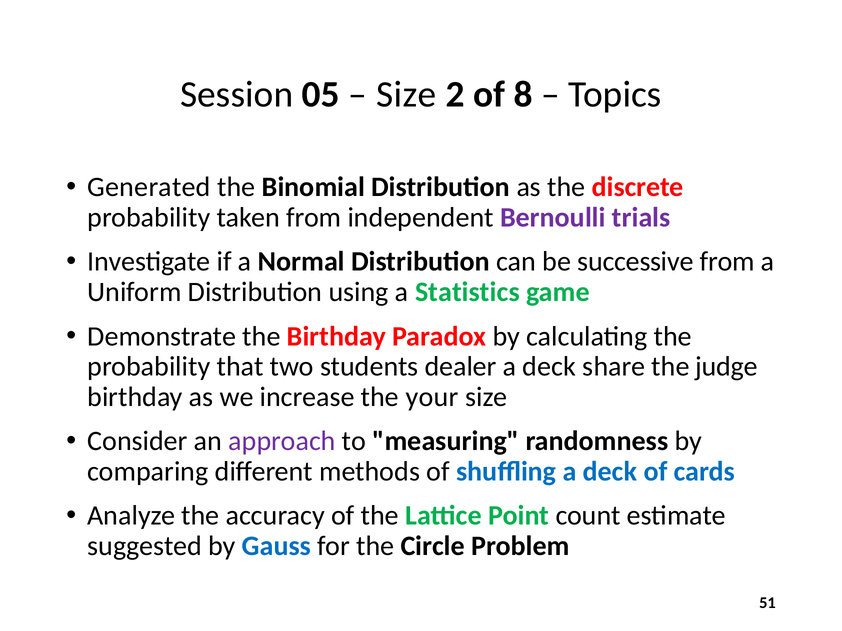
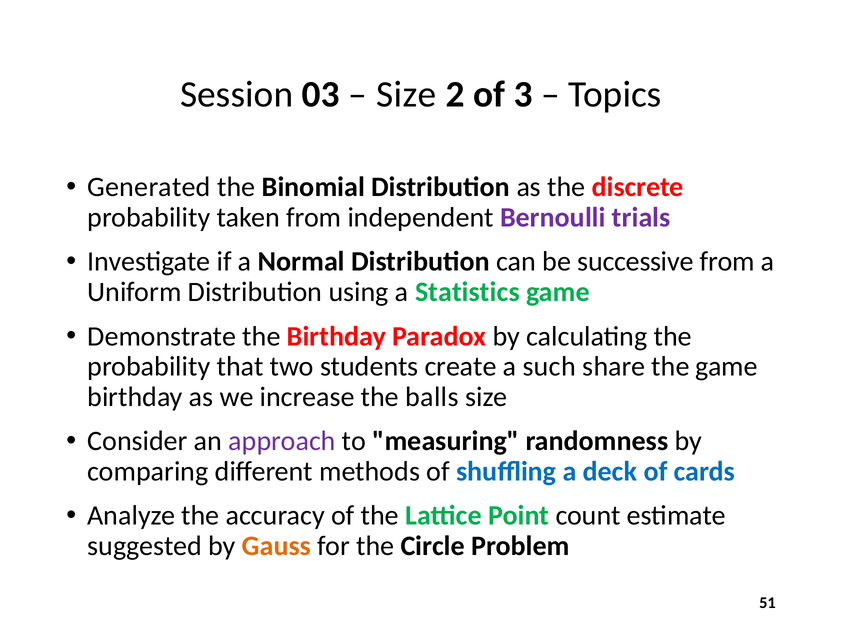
05: 05 -> 03
8: 8 -> 3
dealer: dealer -> create
deck at (549, 367): deck -> such
the judge: judge -> game
your: your -> balls
Gauss colour: blue -> orange
